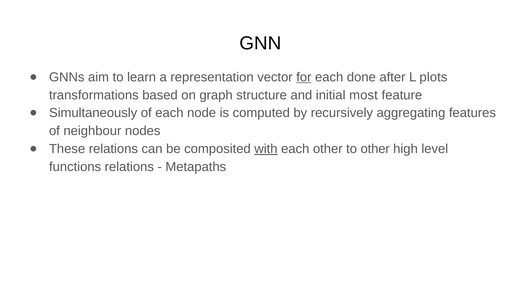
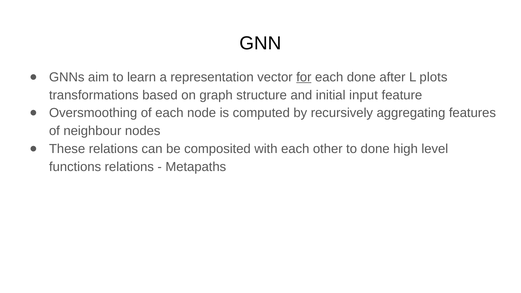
most: most -> input
Simultaneously: Simultaneously -> Oversmoothing
with underline: present -> none
to other: other -> done
